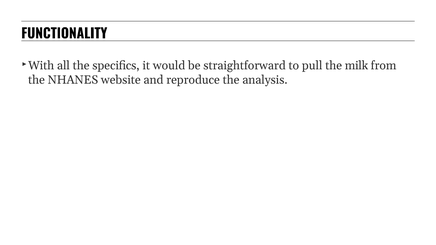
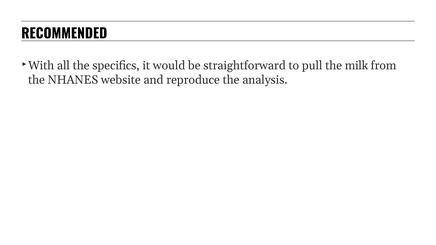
FUNCTIONALITY: FUNCTIONALITY -> RECOMMENDED
